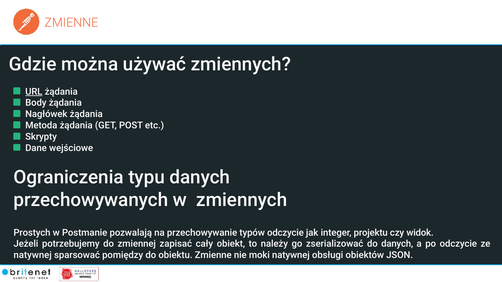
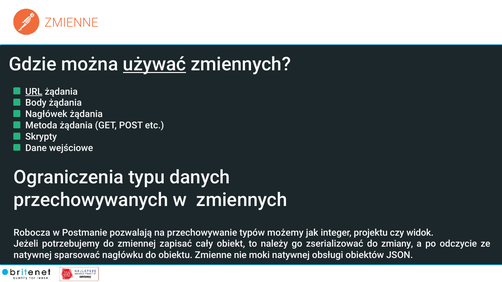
używać underline: none -> present
Prostych: Prostych -> Robocza
typów odczycie: odczycie -> możemy
do danych: danych -> zmiany
pomiędzy: pomiędzy -> nagłówku
